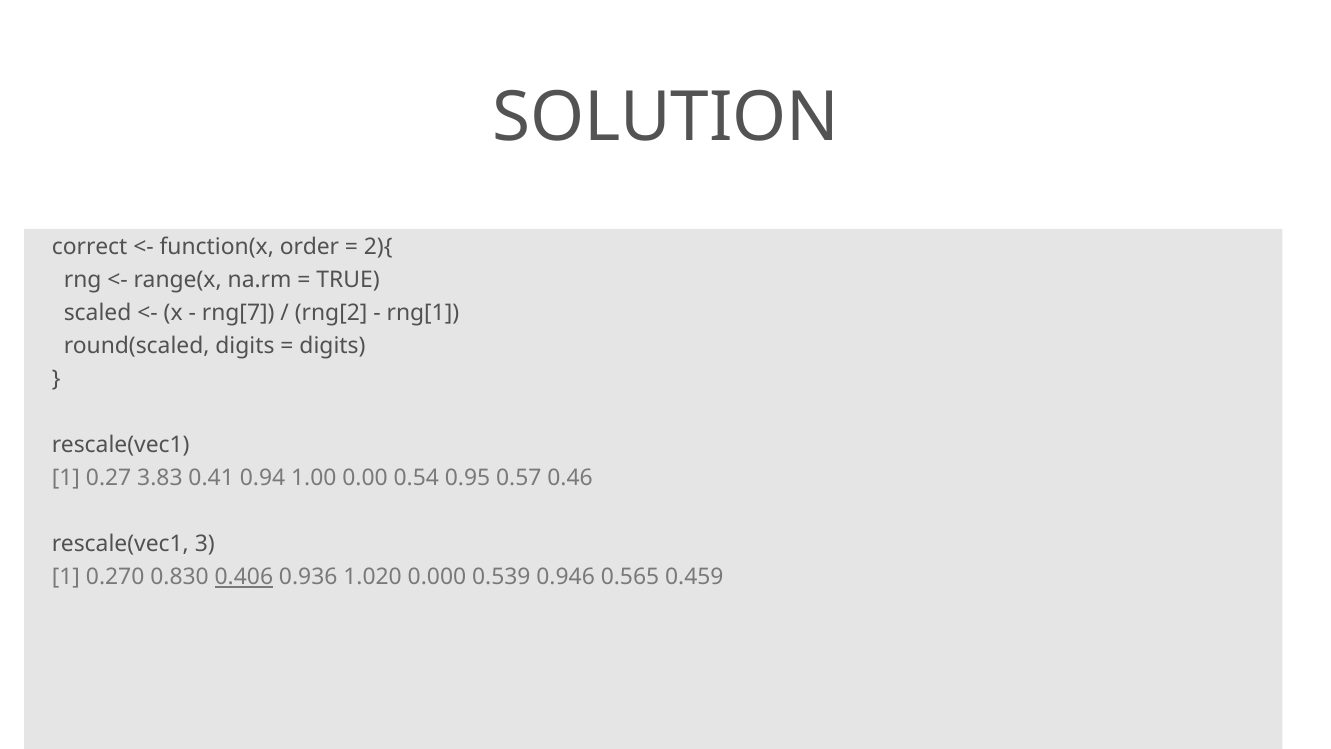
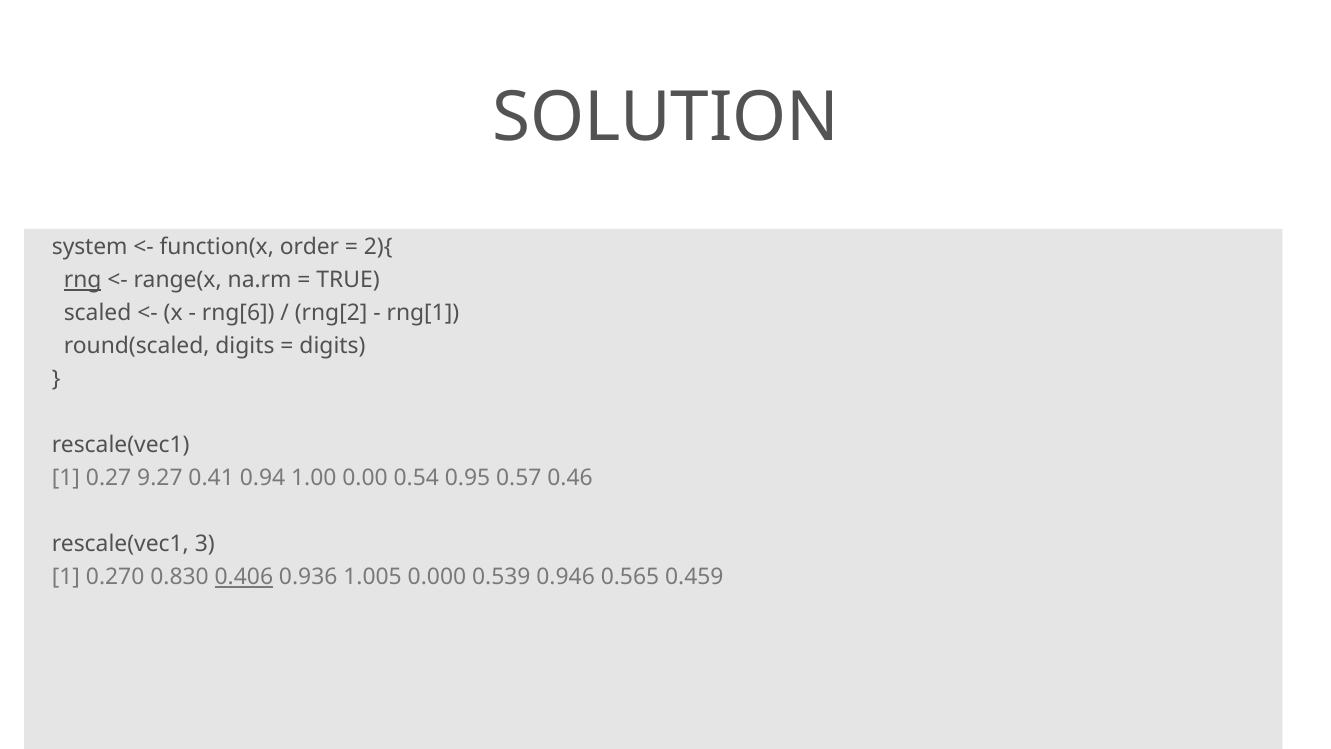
correct: correct -> system
rng underline: none -> present
rng[7: rng[7 -> rng[6
3.83: 3.83 -> 9.27
1.020: 1.020 -> 1.005
